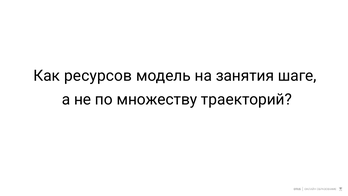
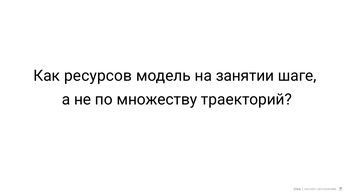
занятия: занятия -> занятии
